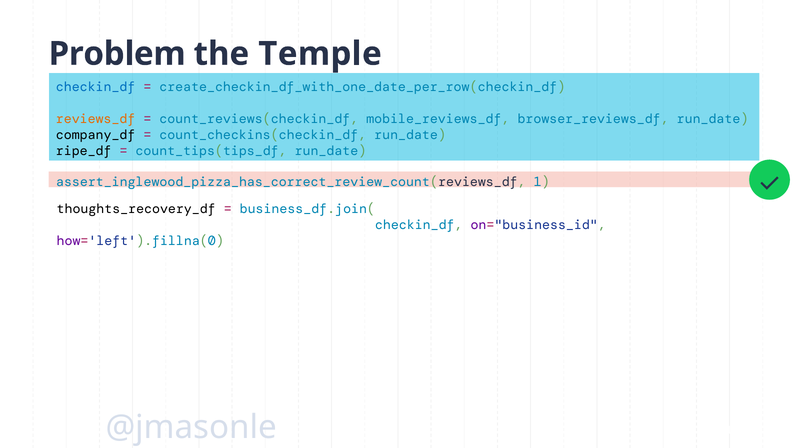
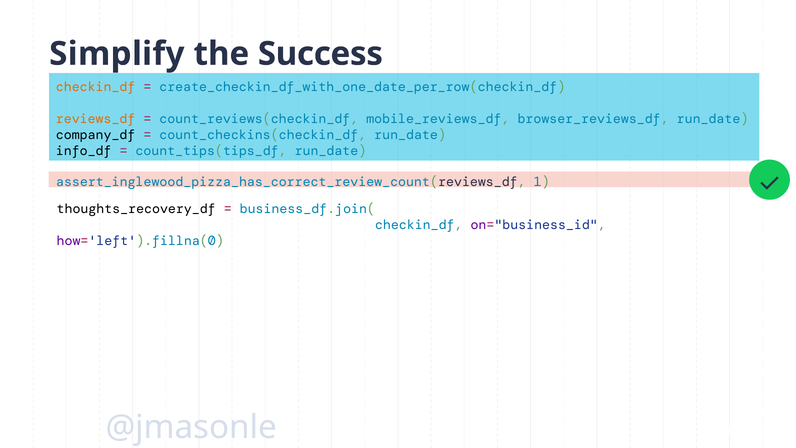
Problem: Problem -> Simplify
Temple: Temple -> Success
checkin_df at (96, 87) colour: blue -> orange
ripe_df: ripe_df -> info_df
